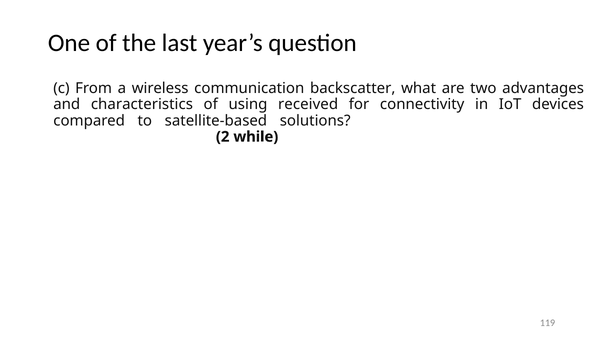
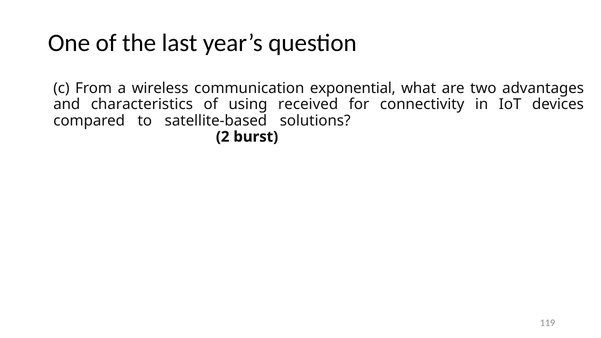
backscatter: backscatter -> exponential
while: while -> burst
